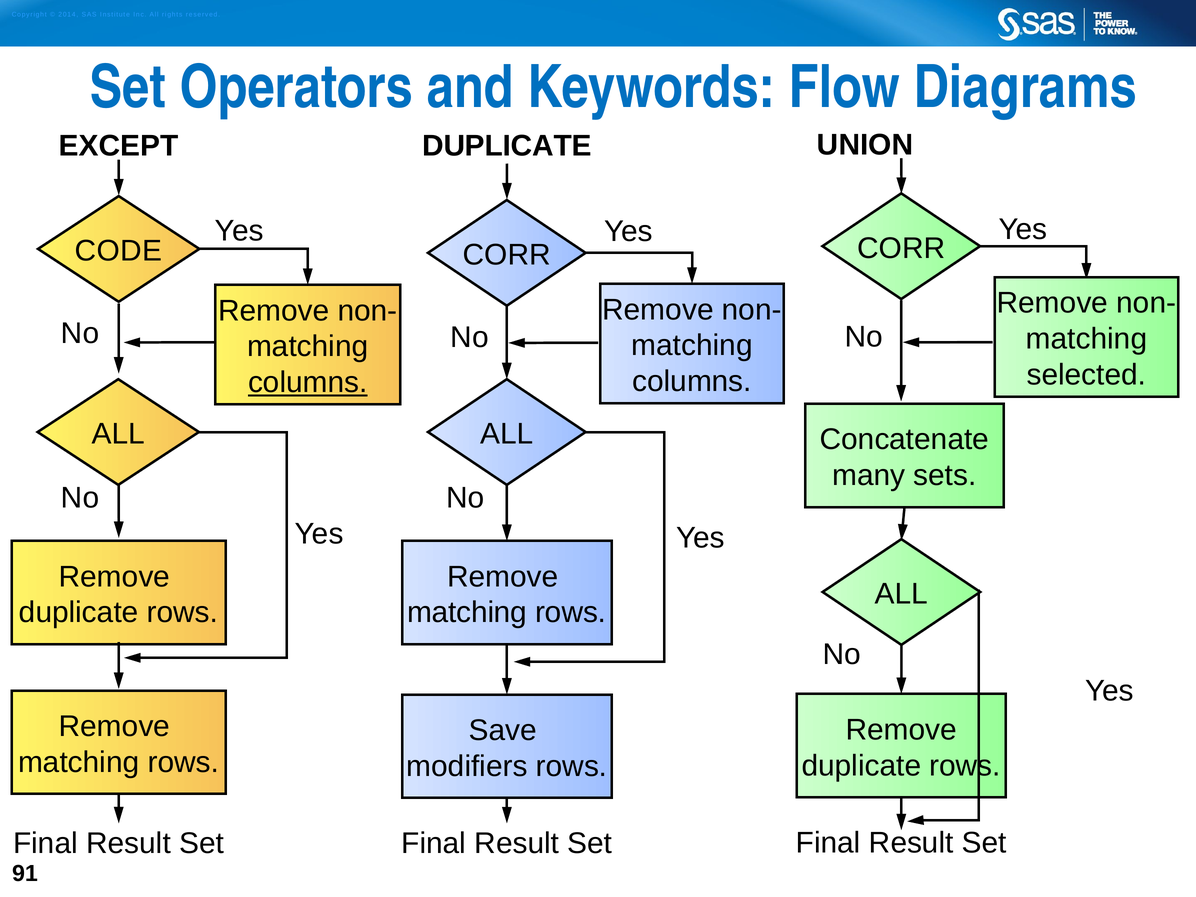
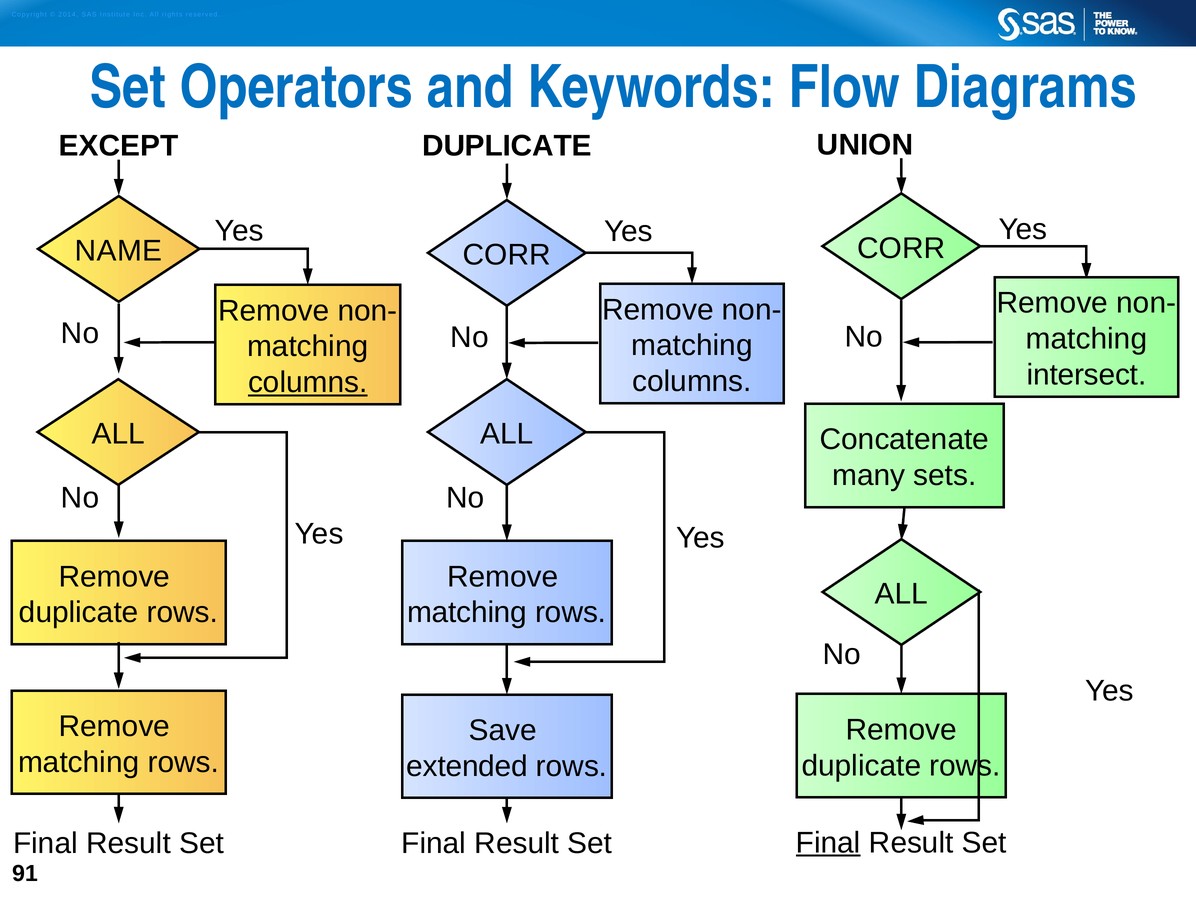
CODE: CODE -> NAME
selected: selected -> intersect
modifiers: modifiers -> extended
Final at (828, 843) underline: none -> present
